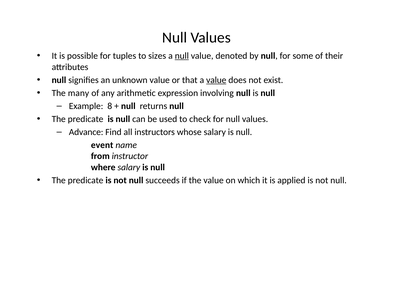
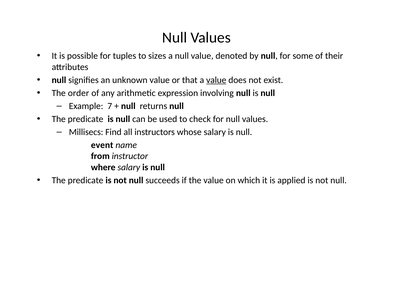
null at (182, 56) underline: present -> none
many: many -> order
8: 8 -> 7
Advance: Advance -> Millisecs
